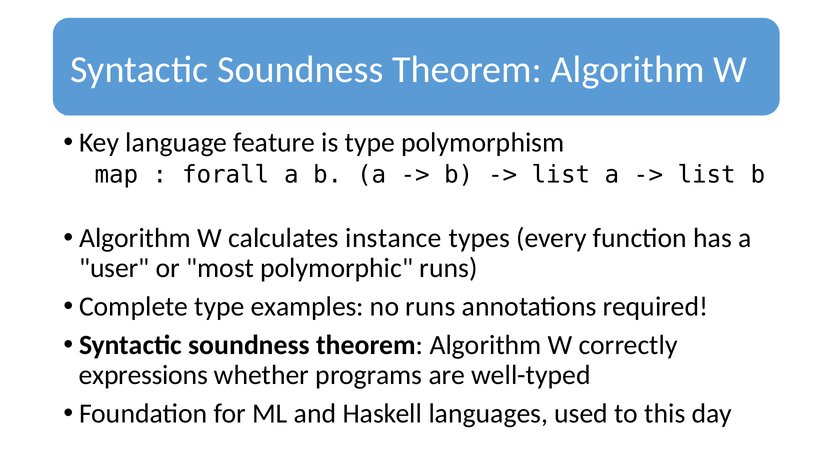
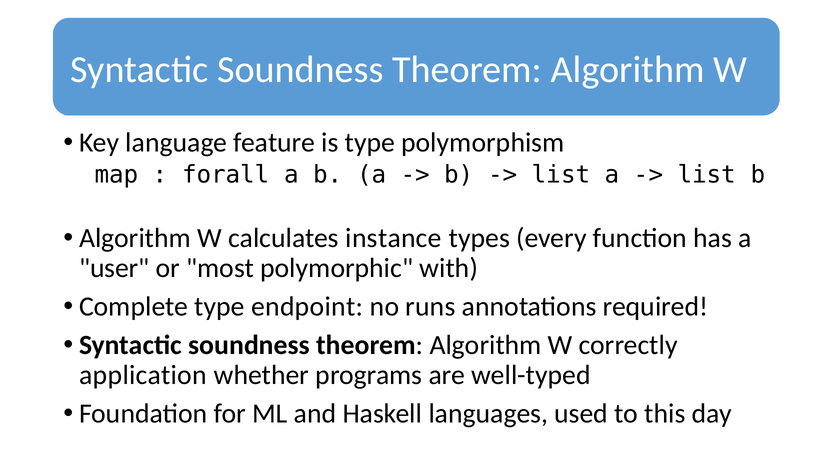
polymorphic runs: runs -> with
examples: examples -> endpoint
expressions: expressions -> application
